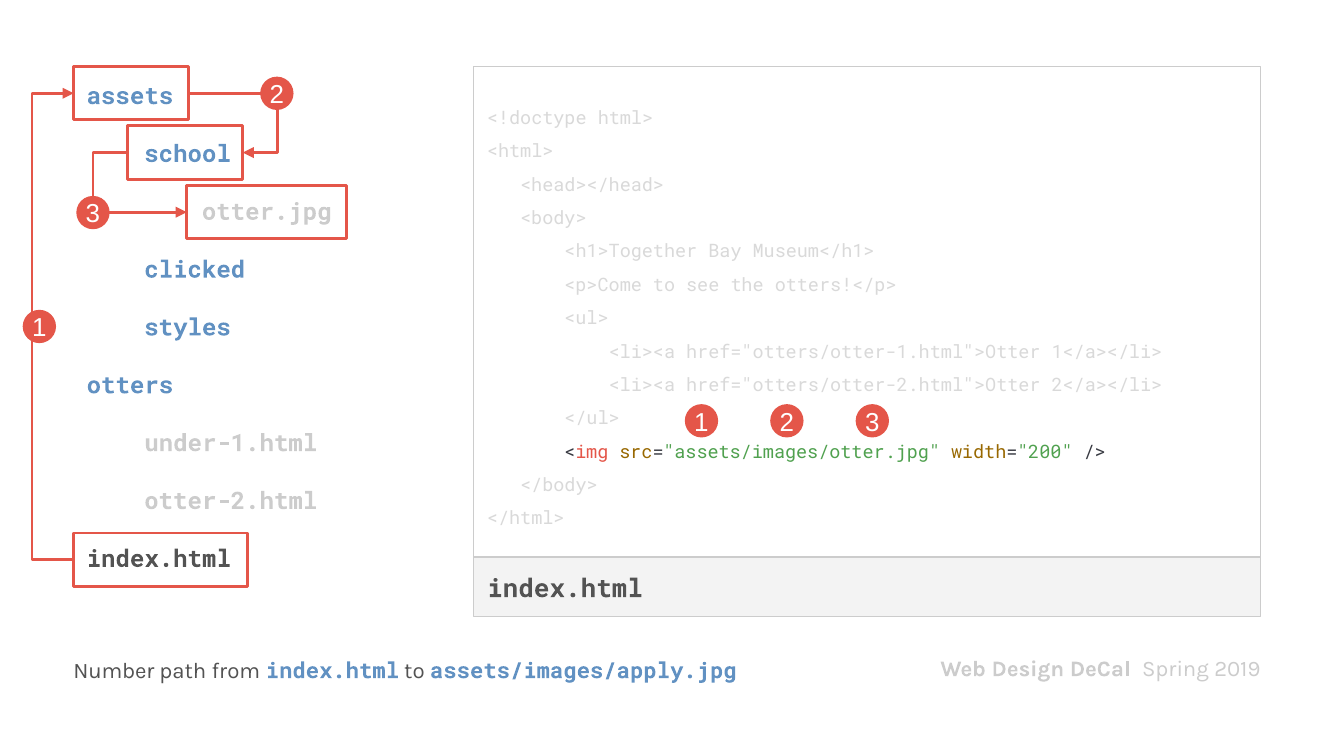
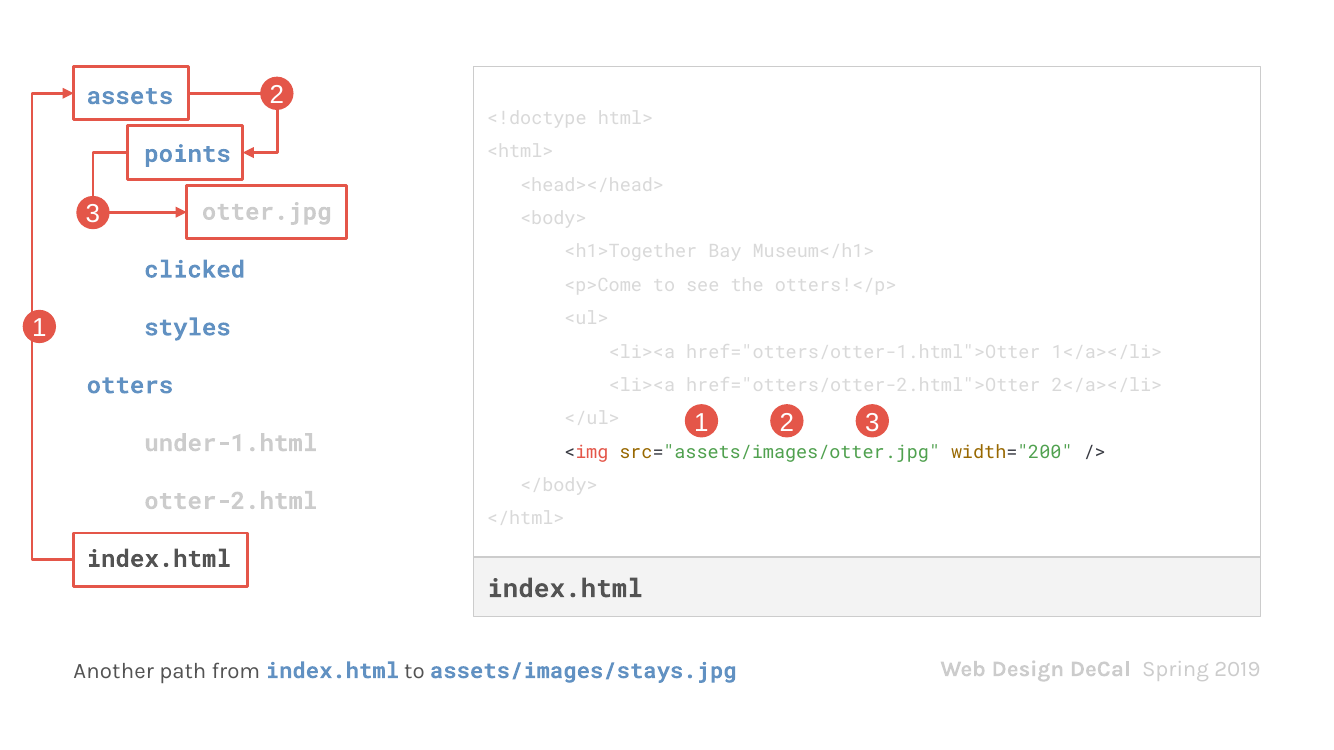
school: school -> points
Number: Number -> Another
assets/images/apply.jpg: assets/images/apply.jpg -> assets/images/stays.jpg
